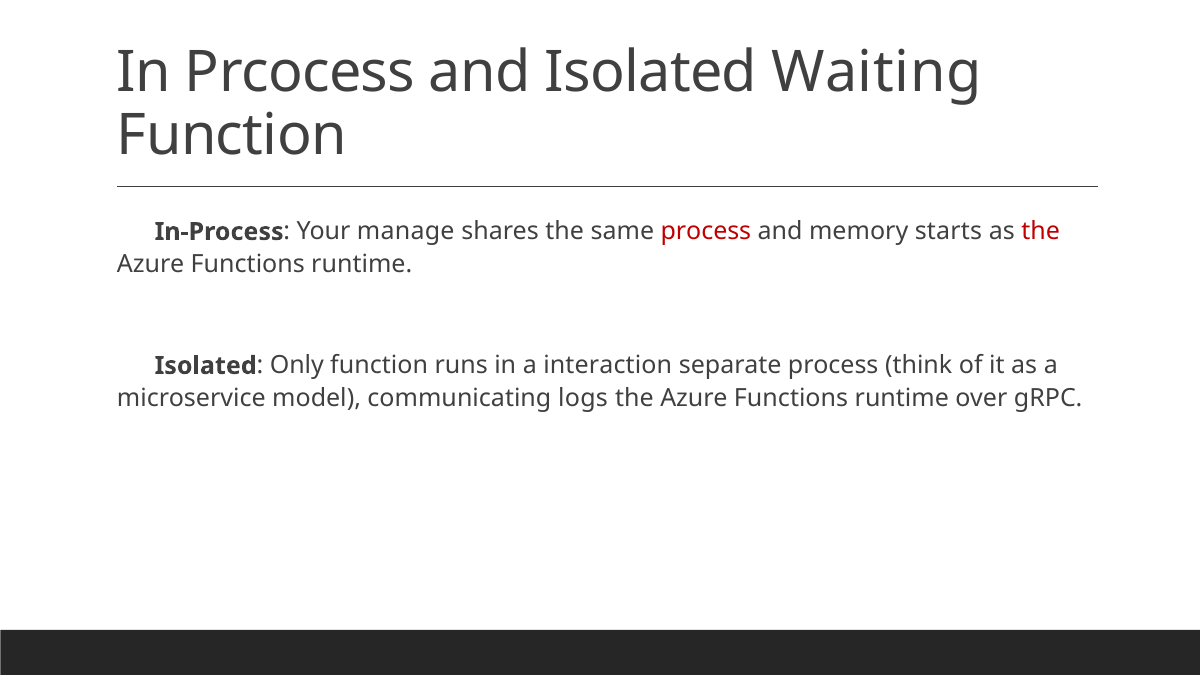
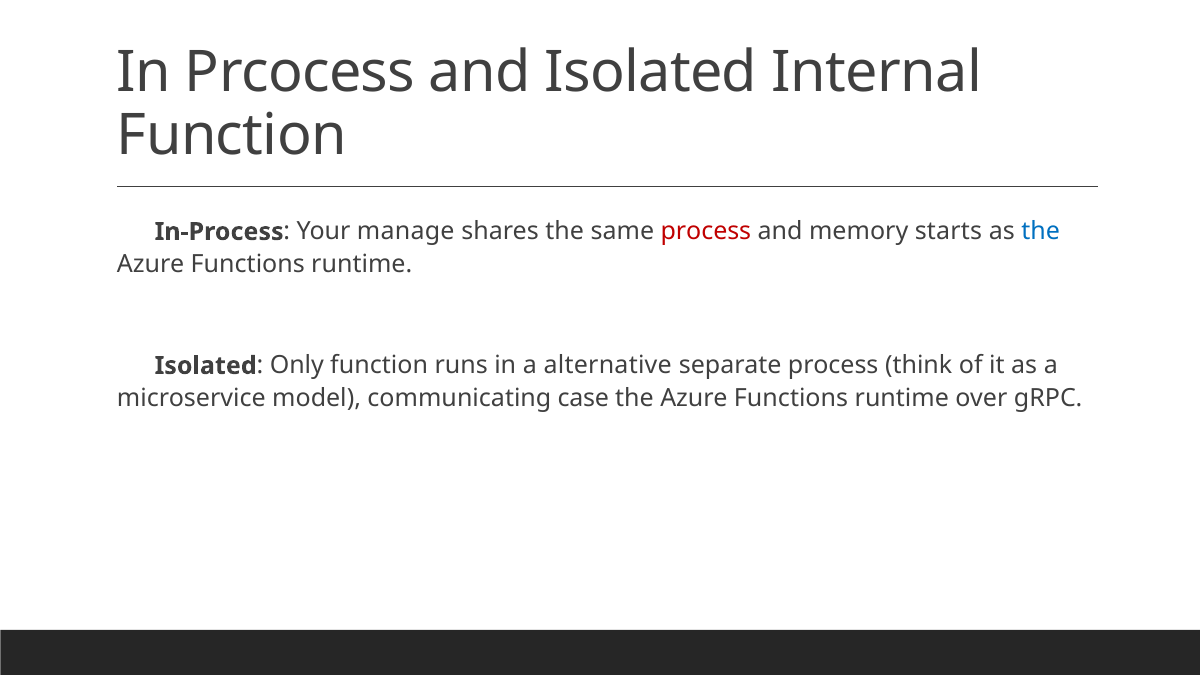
Waiting: Waiting -> Internal
the at (1041, 232) colour: red -> blue
interaction: interaction -> alternative
logs: logs -> case
